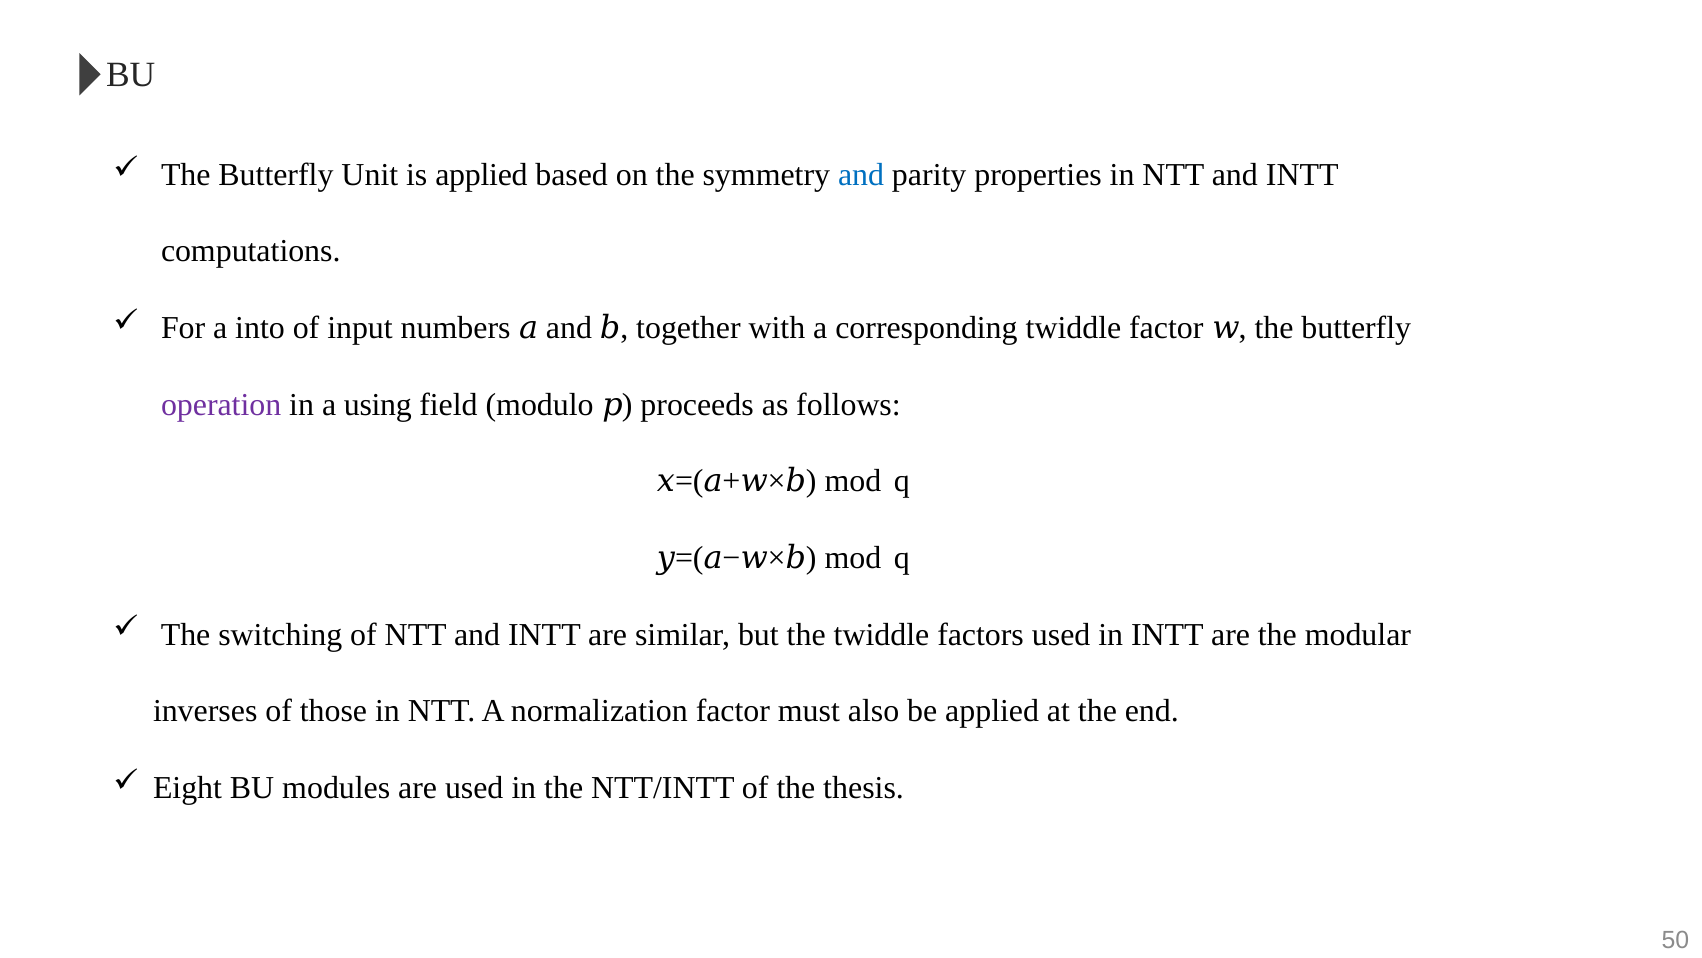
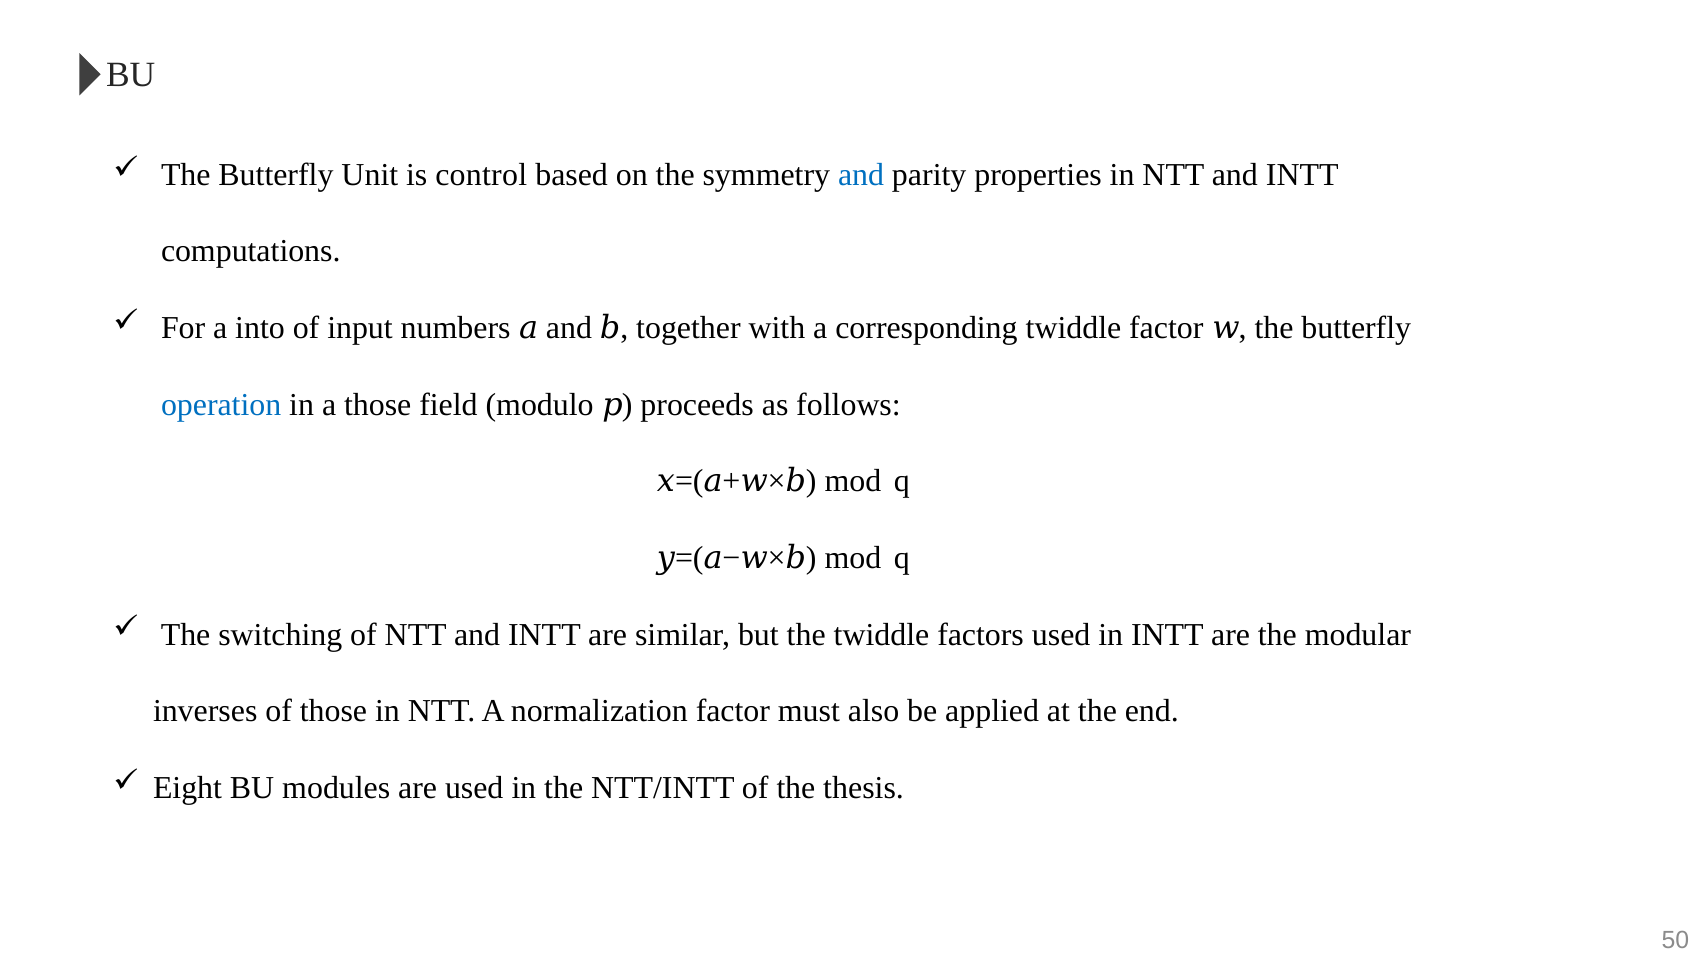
is applied: applied -> control
operation colour: purple -> blue
a using: using -> those
